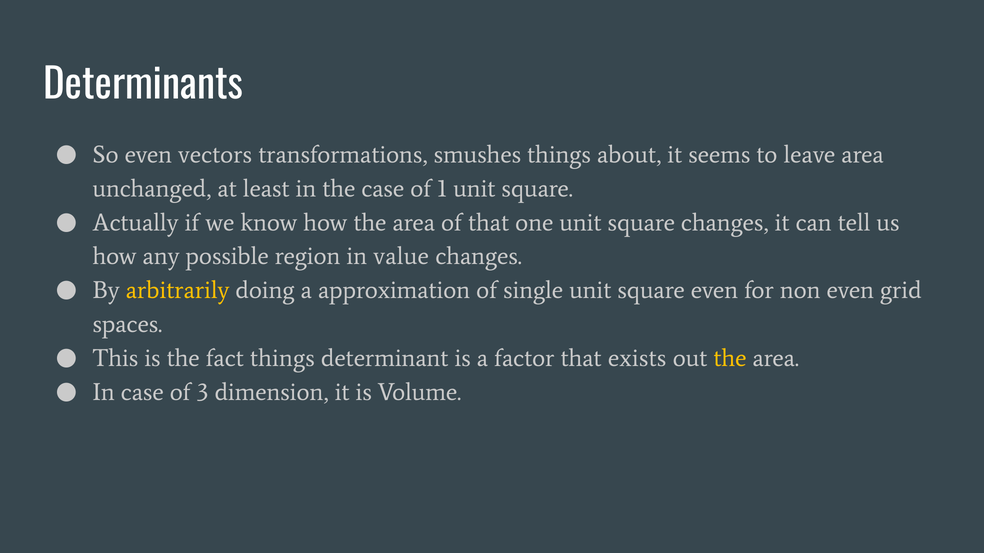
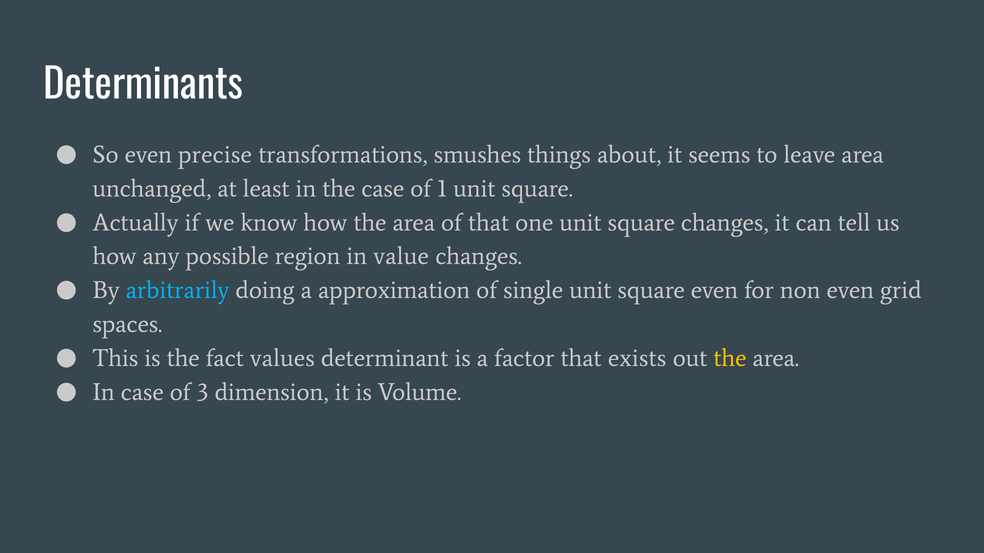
vectors: vectors -> precise
arbitrarily colour: yellow -> light blue
fact things: things -> values
